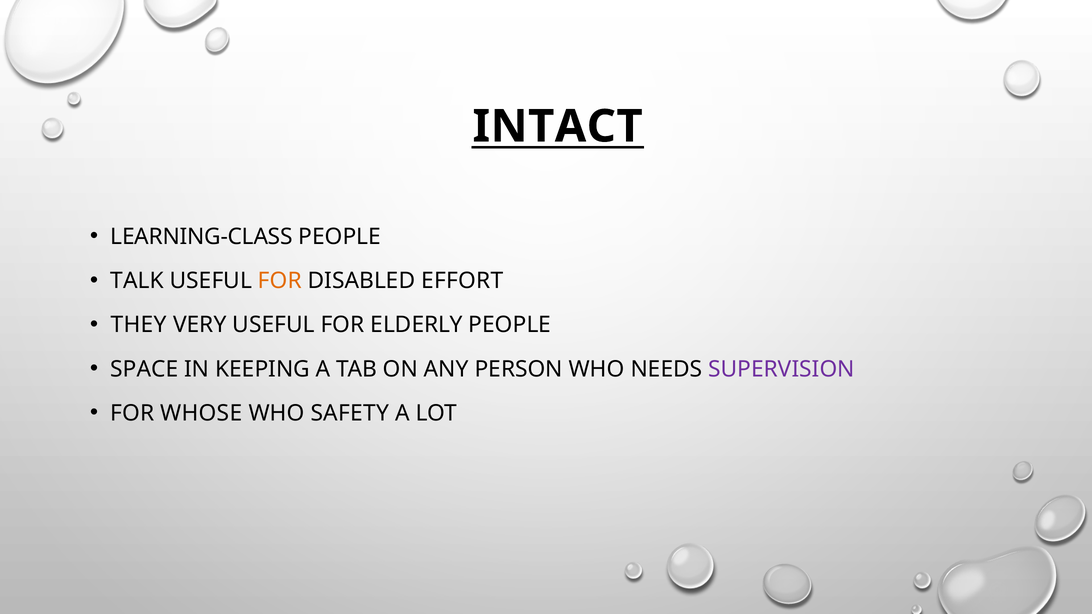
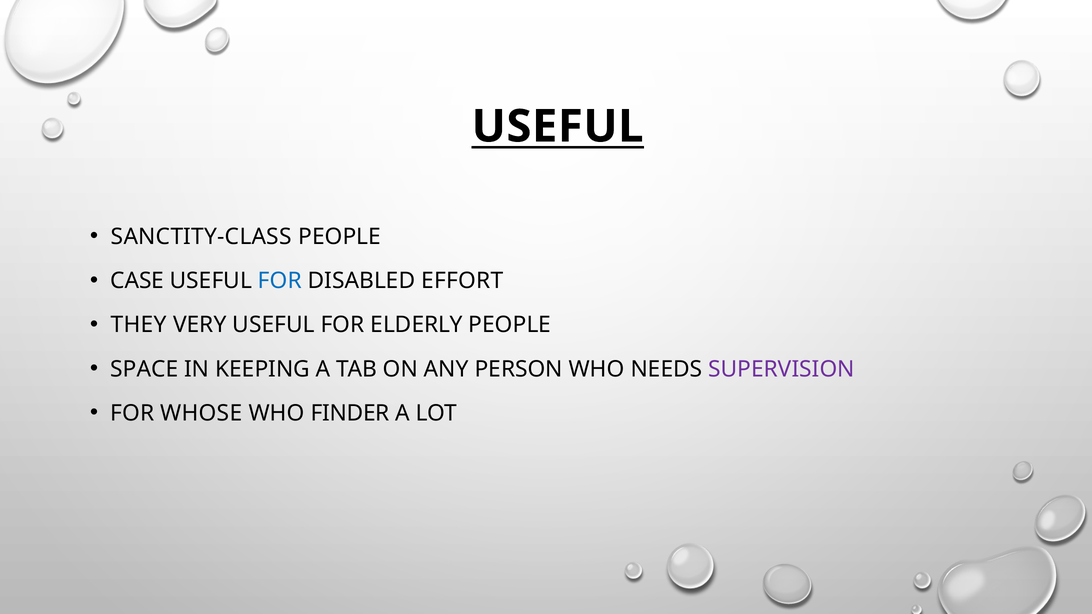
INTACT at (558, 127): INTACT -> USEFUL
LEARNING-CLASS: LEARNING-CLASS -> SANCTITY-CLASS
TALK: TALK -> CASE
FOR at (280, 281) colour: orange -> blue
SAFETY: SAFETY -> FINDER
